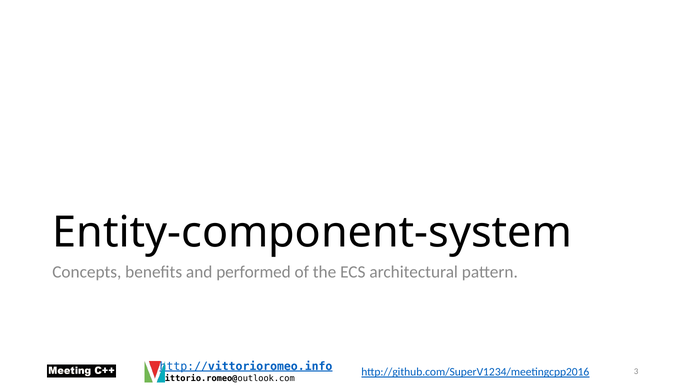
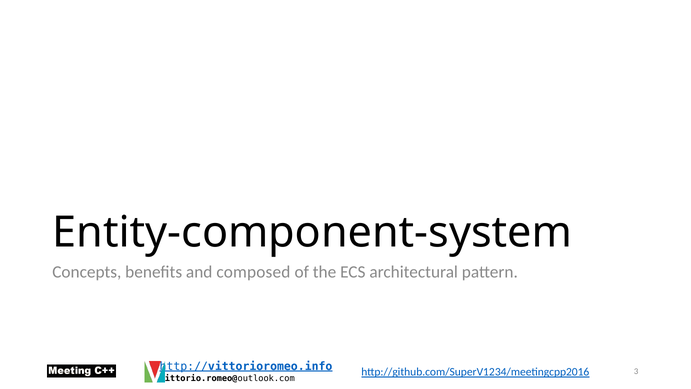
performed: performed -> composed
